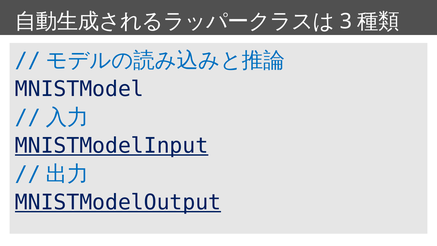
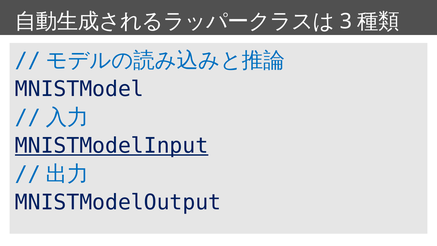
MNISTModelOutput underline: present -> none
